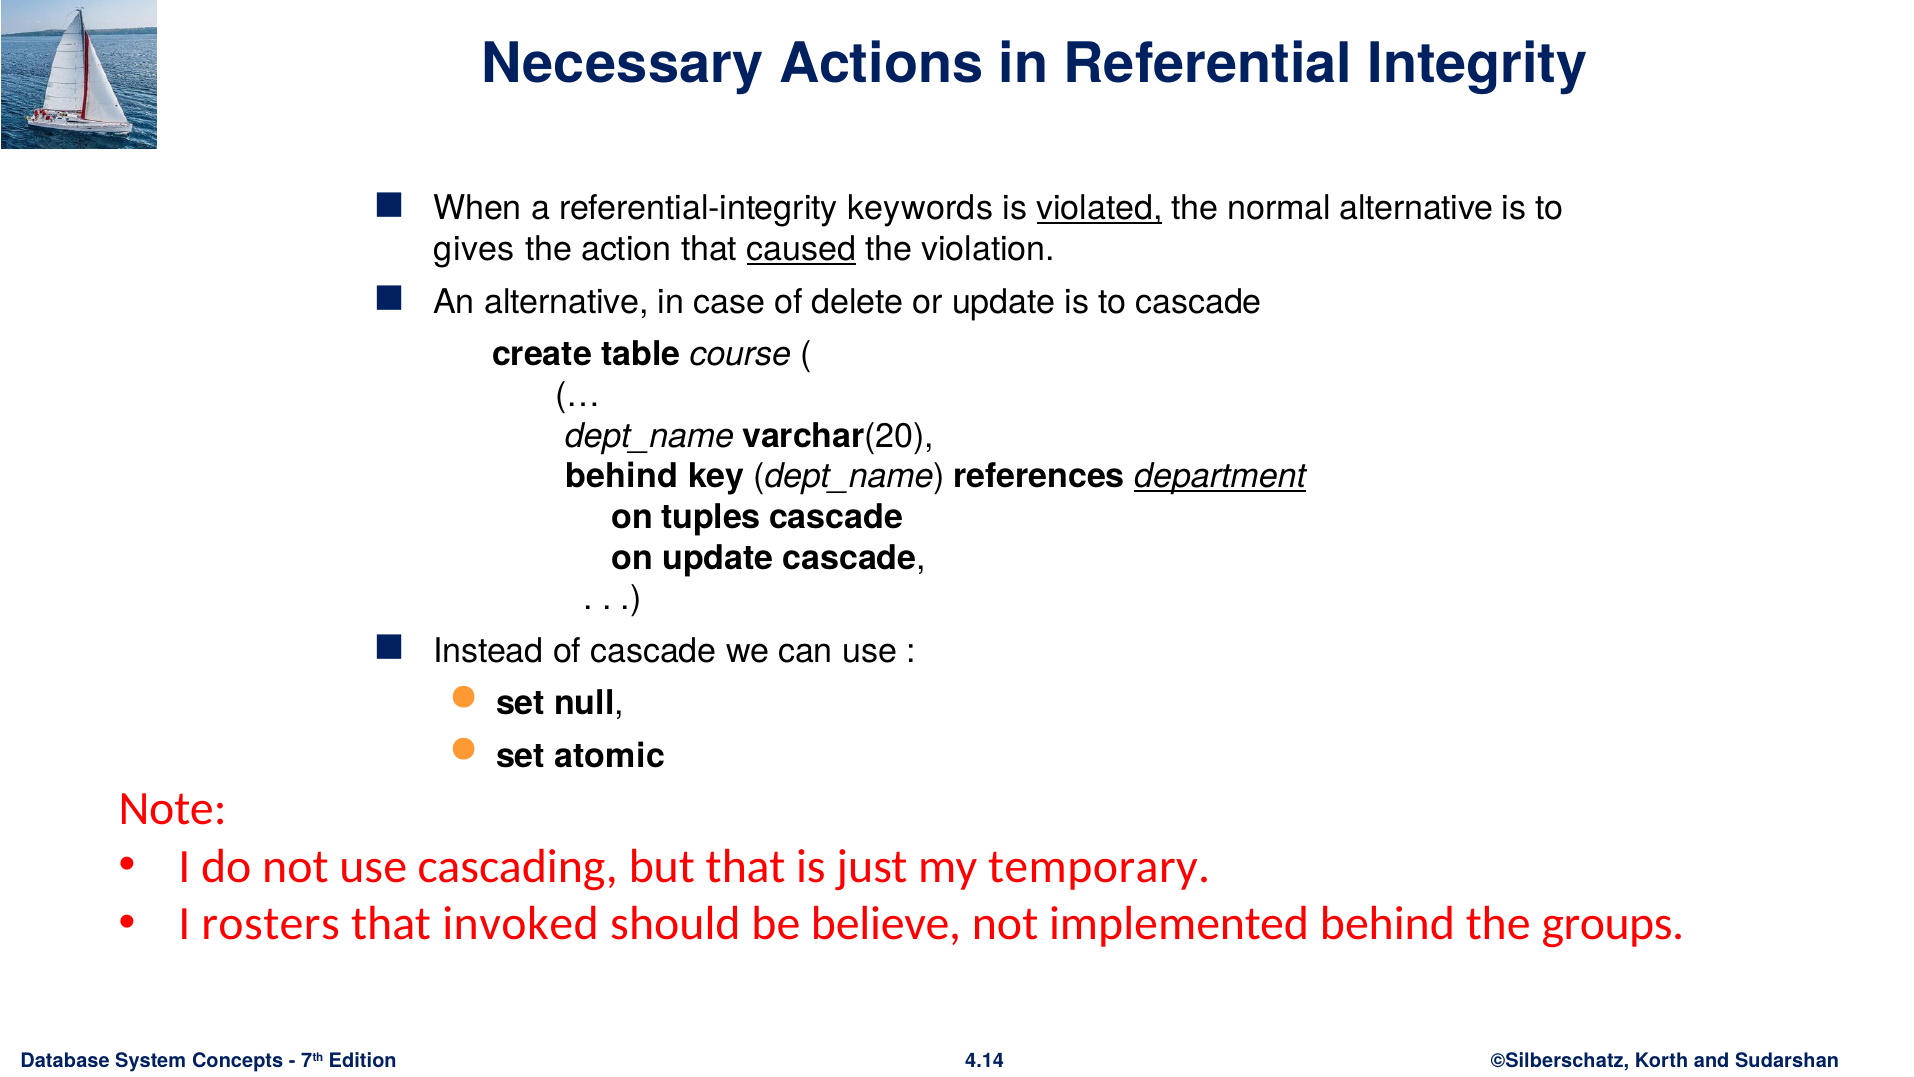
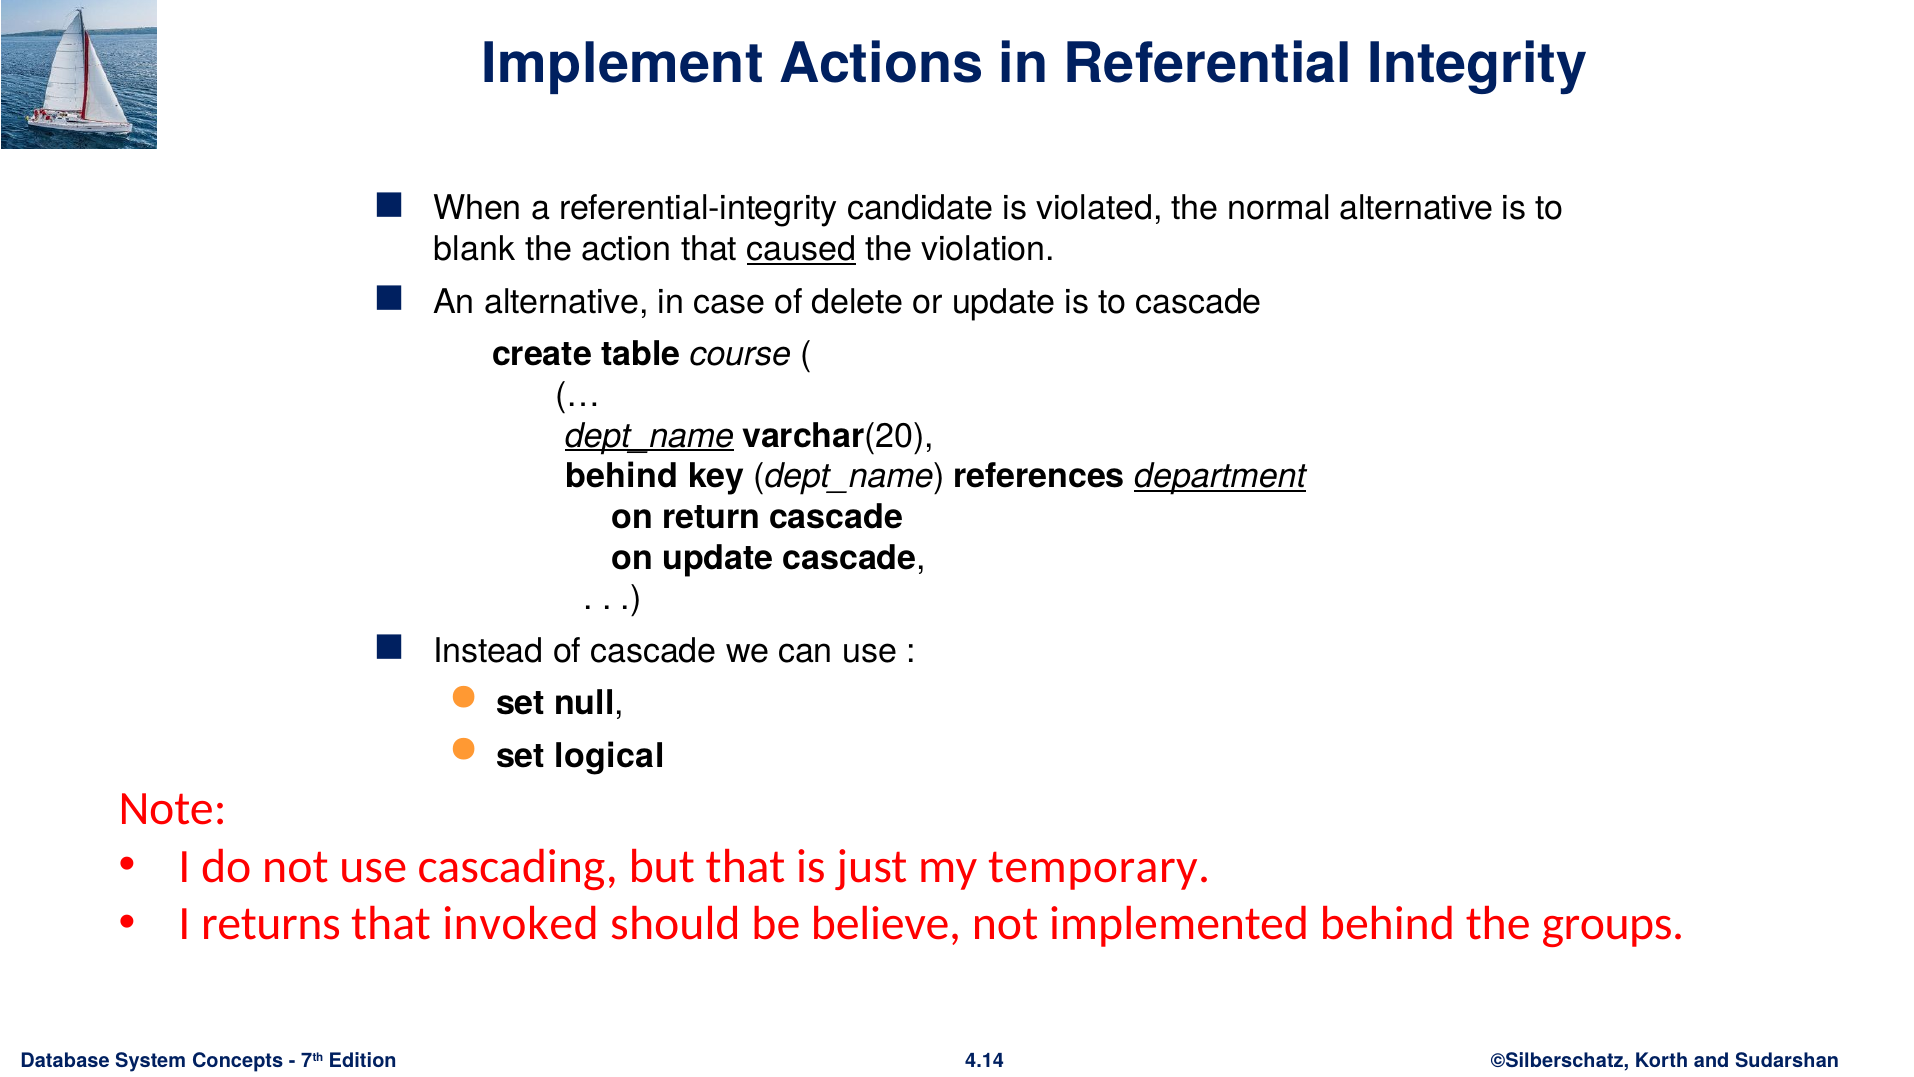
Necessary: Necessary -> Implement
keywords: keywords -> candidate
violated underline: present -> none
gives: gives -> blank
dept_name at (649, 436) underline: none -> present
tuples: tuples -> return
atomic: atomic -> logical
rosters: rosters -> returns
